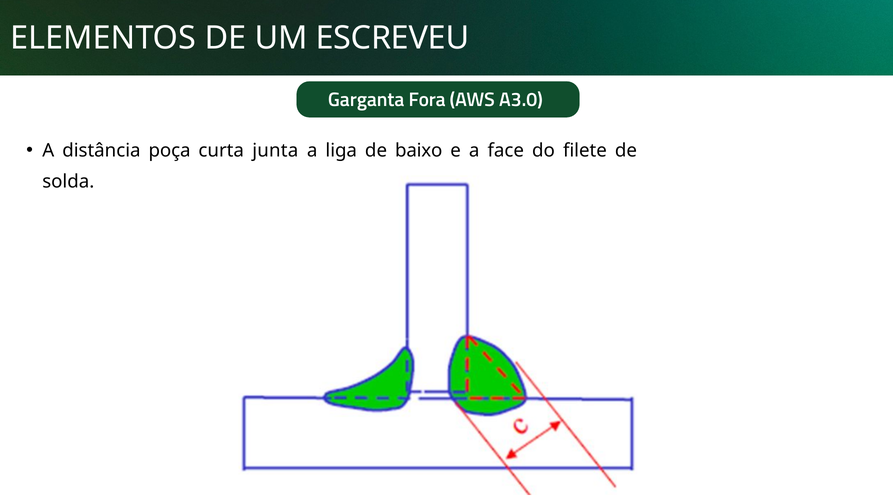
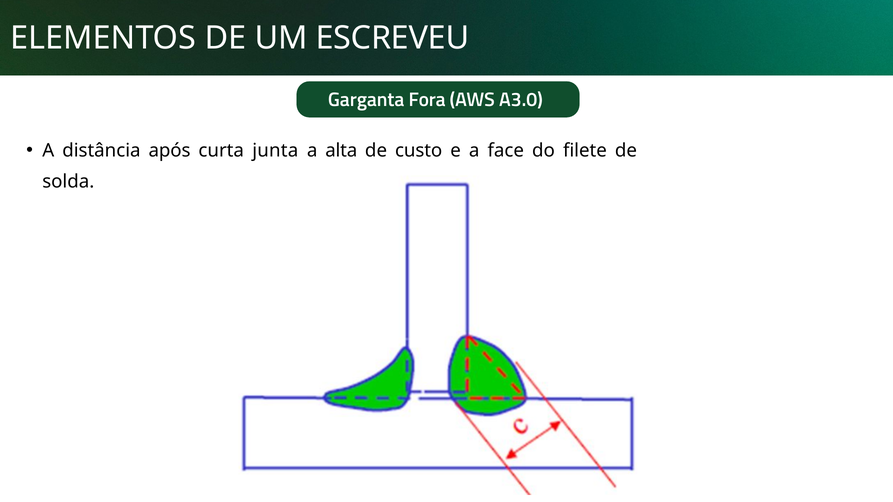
poça: poça -> após
liga: liga -> alta
baixo: baixo -> custo
